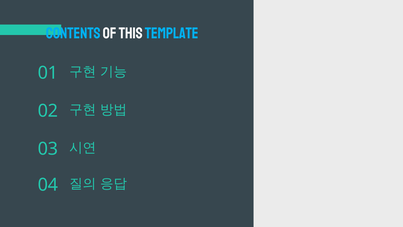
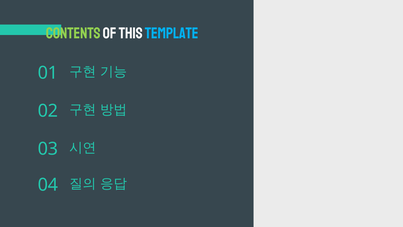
CONTENTS colour: light blue -> light green
